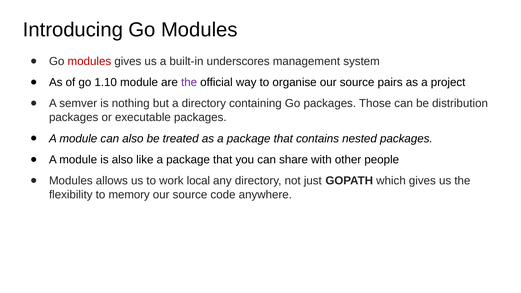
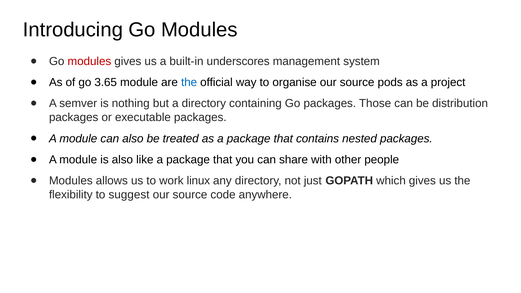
1.10: 1.10 -> 3.65
the at (189, 82) colour: purple -> blue
pairs: pairs -> pods
local: local -> linux
memory: memory -> suggest
